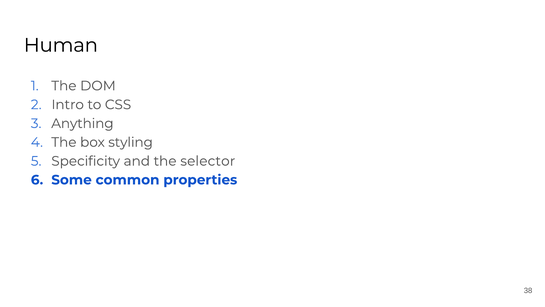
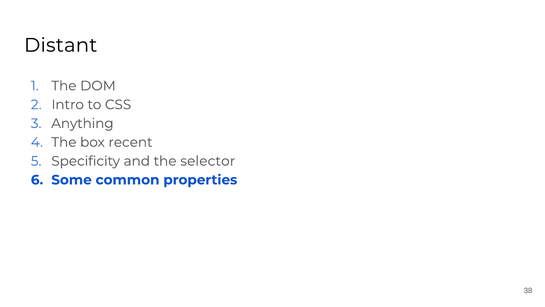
Human: Human -> Distant
styling: styling -> recent
